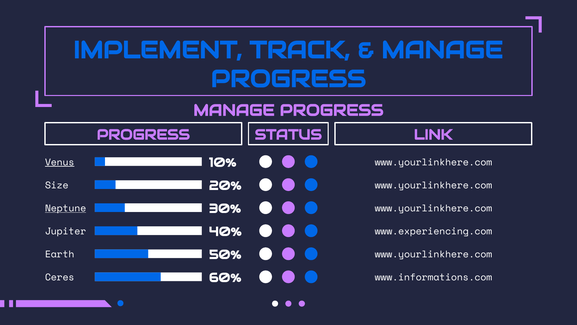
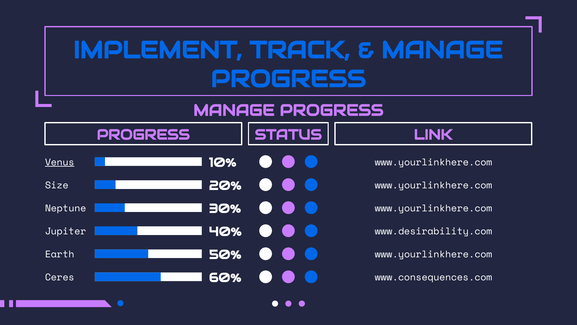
Neptune underline: present -> none
www.experiencing.com: www.experiencing.com -> www.desirability.com
www.informations.com: www.informations.com -> www.consequences.com
